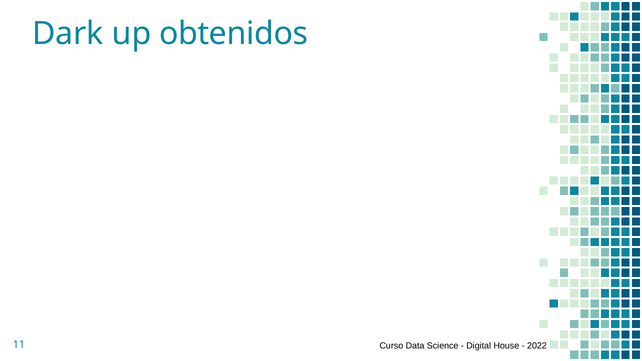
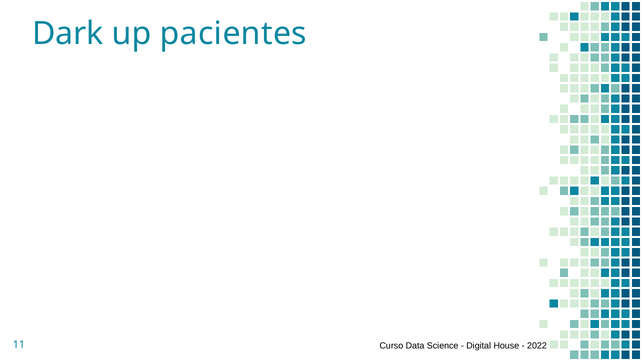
obtenidos: obtenidos -> pacientes
